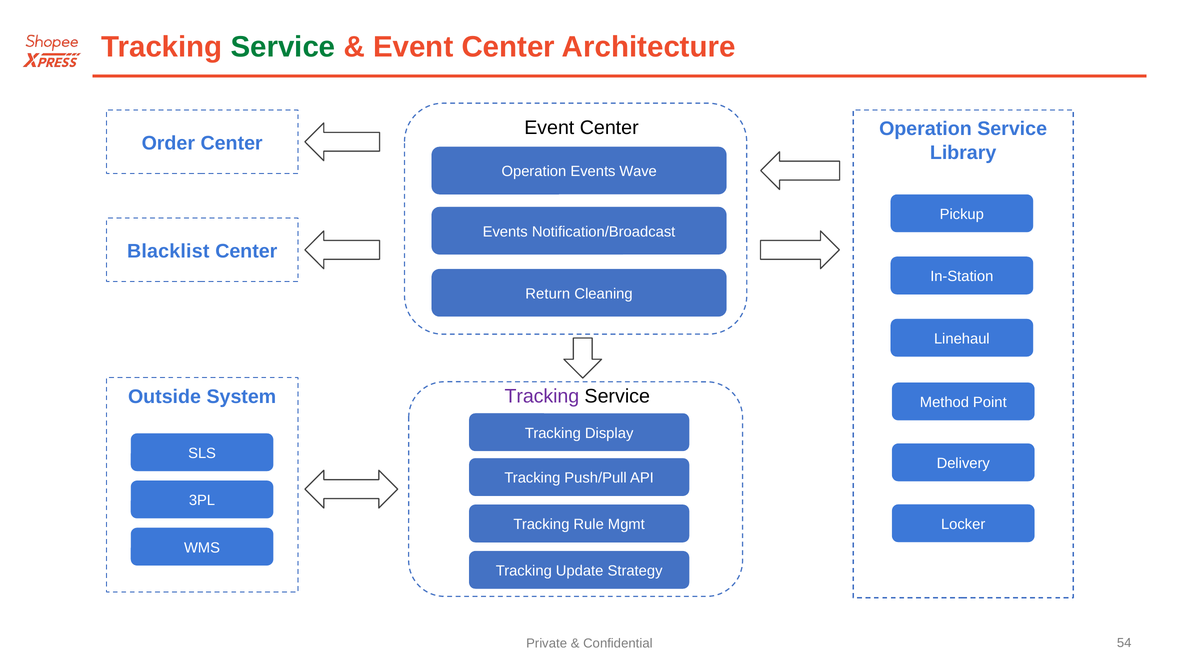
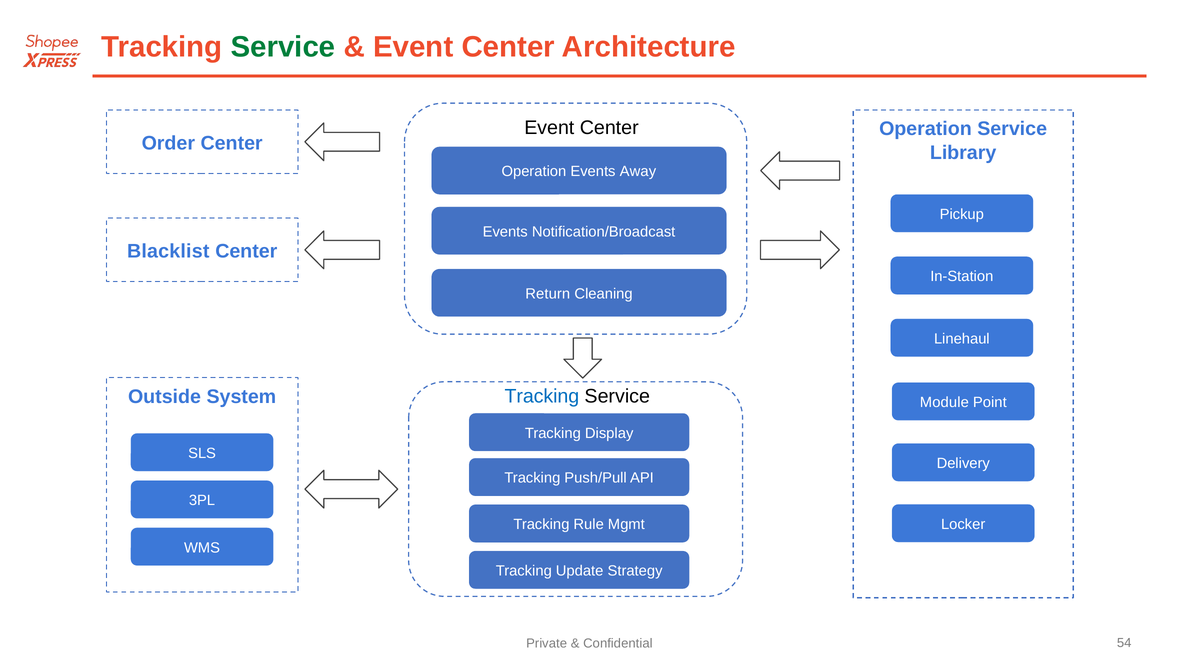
Wave: Wave -> Away
Tracking at (542, 396) colour: purple -> blue
Method: Method -> Module
